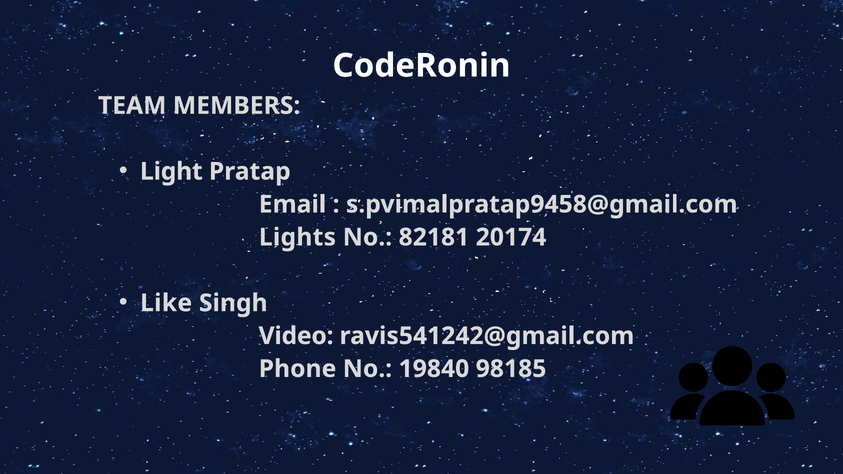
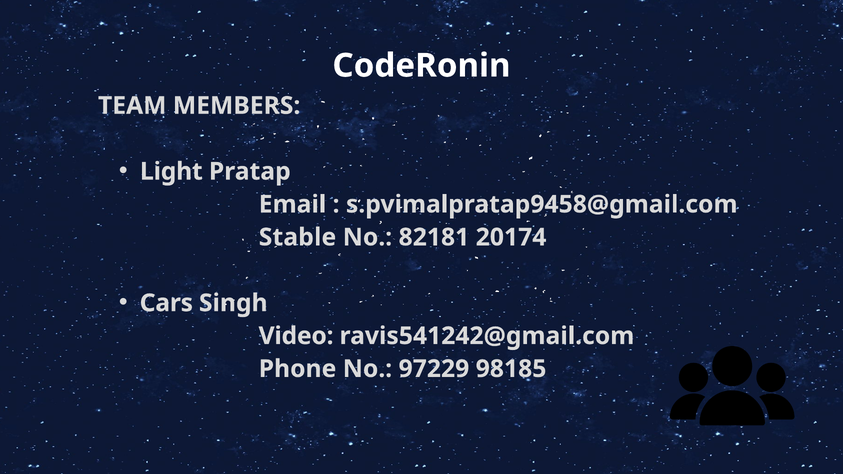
Lights: Lights -> Stable
Like: Like -> Cars
19840: 19840 -> 97229
